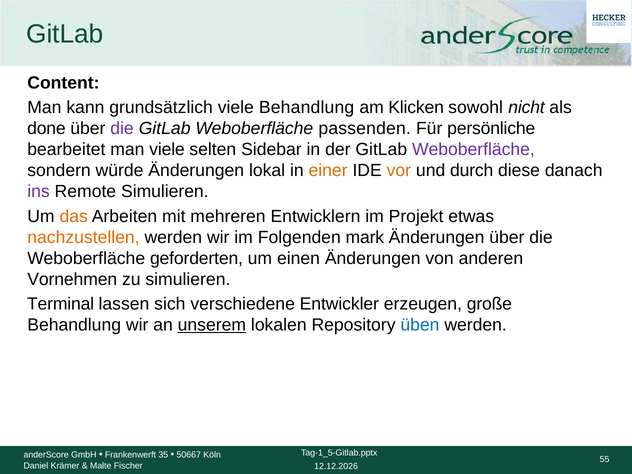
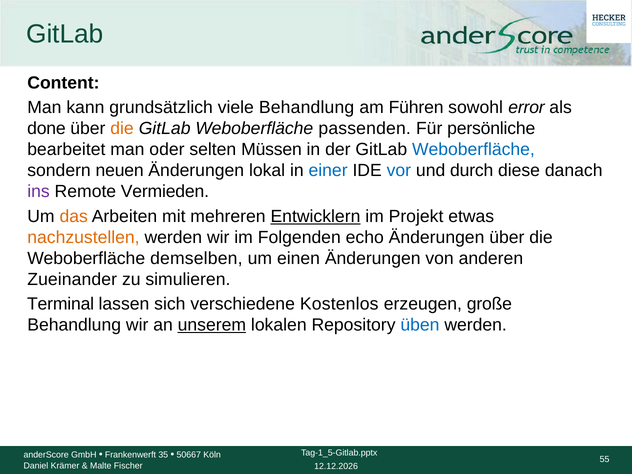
Klicken: Klicken -> Führen
nicht: nicht -> error
die at (122, 128) colour: purple -> orange
man viele: viele -> oder
Sidebar: Sidebar -> Müssen
Weboberfläche at (473, 149) colour: purple -> blue
würde: würde -> neuen
einer colour: orange -> blue
vor colour: orange -> blue
Remote Simulieren: Simulieren -> Vermieden
Entwicklern underline: none -> present
mark: mark -> echo
geforderten: geforderten -> demselben
Vornehmen: Vornehmen -> Zueinander
Entwickler: Entwickler -> Kostenlos
